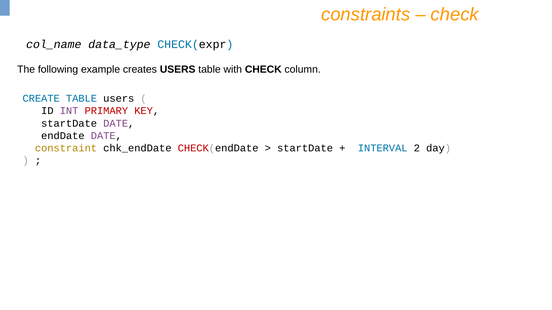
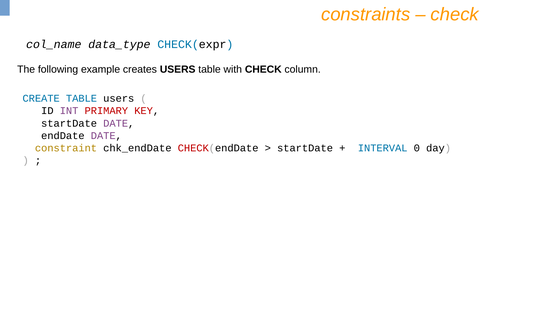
2: 2 -> 0
